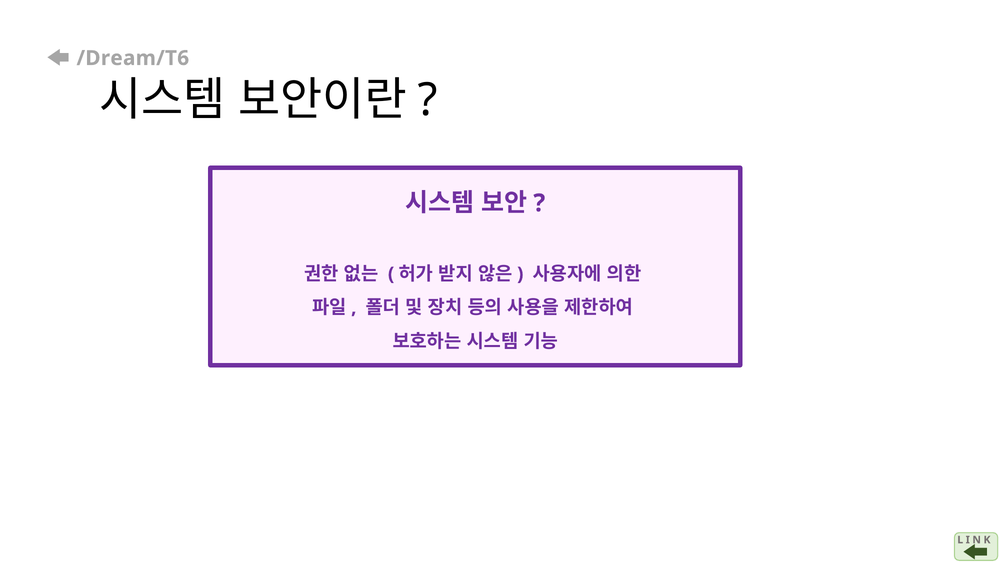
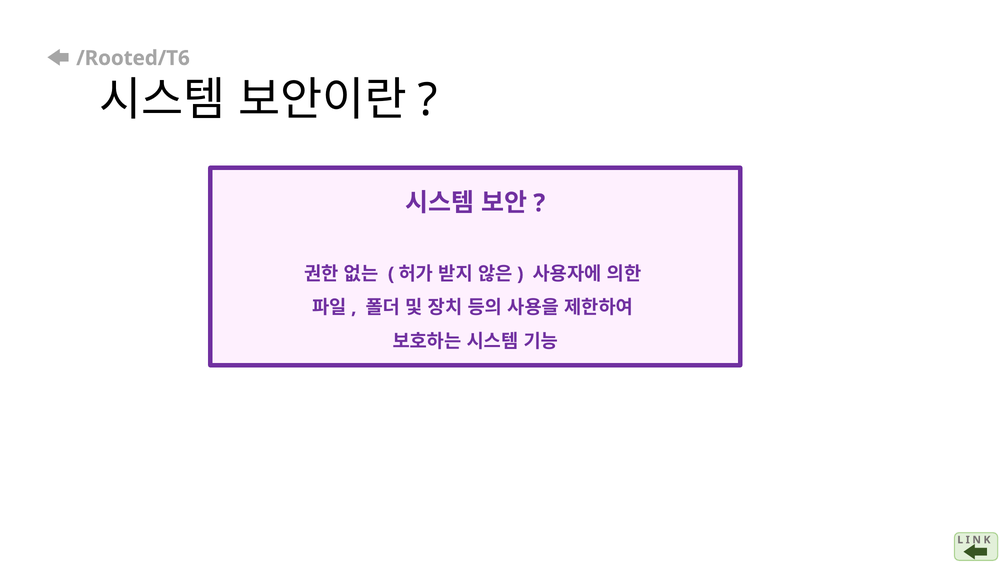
/Dream/T6: /Dream/T6 -> /Rooted/T6
